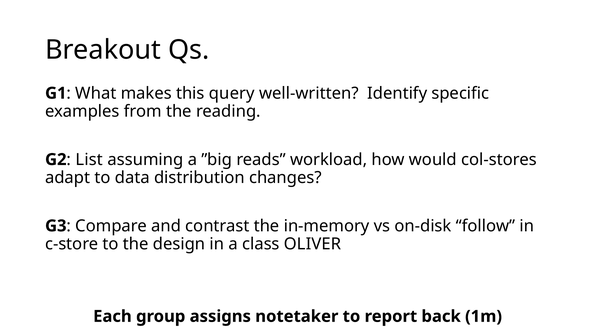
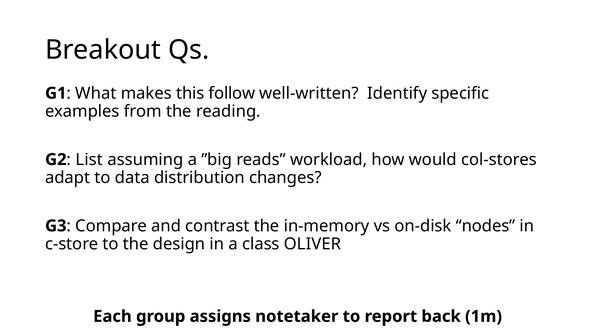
query: query -> follow
follow: follow -> nodes
